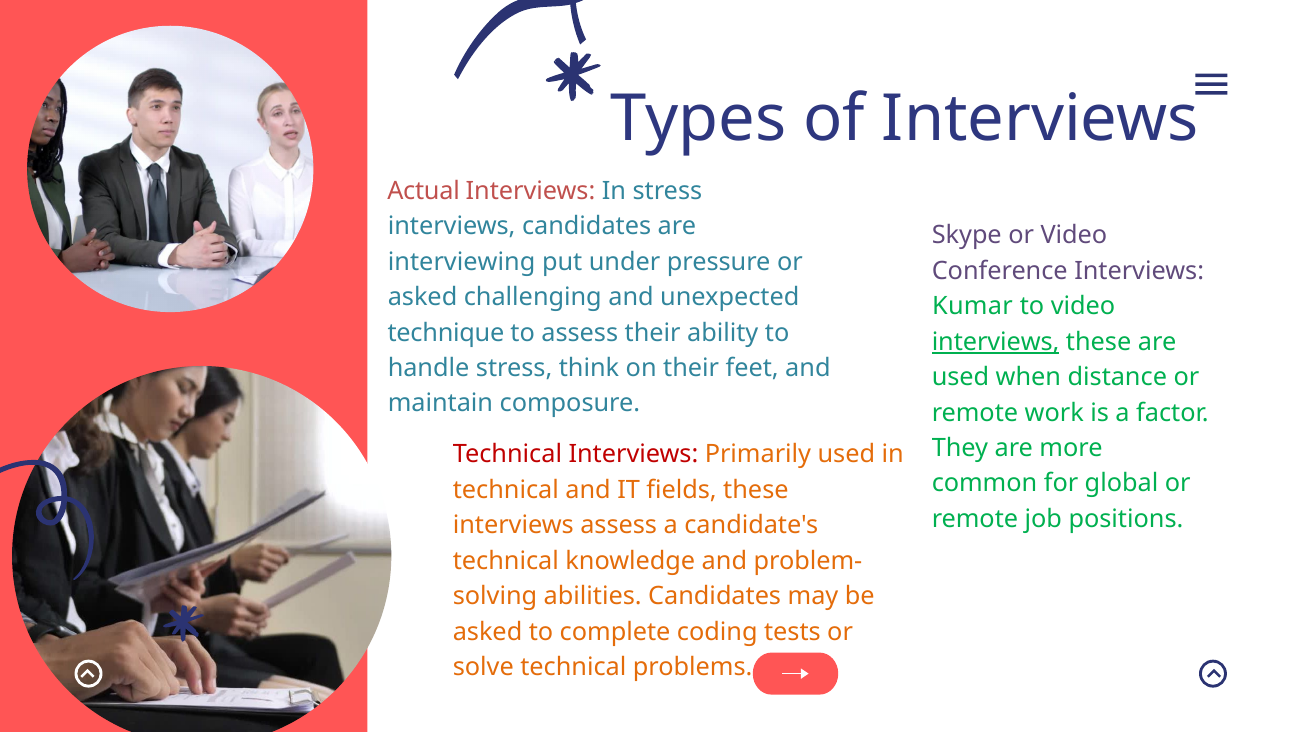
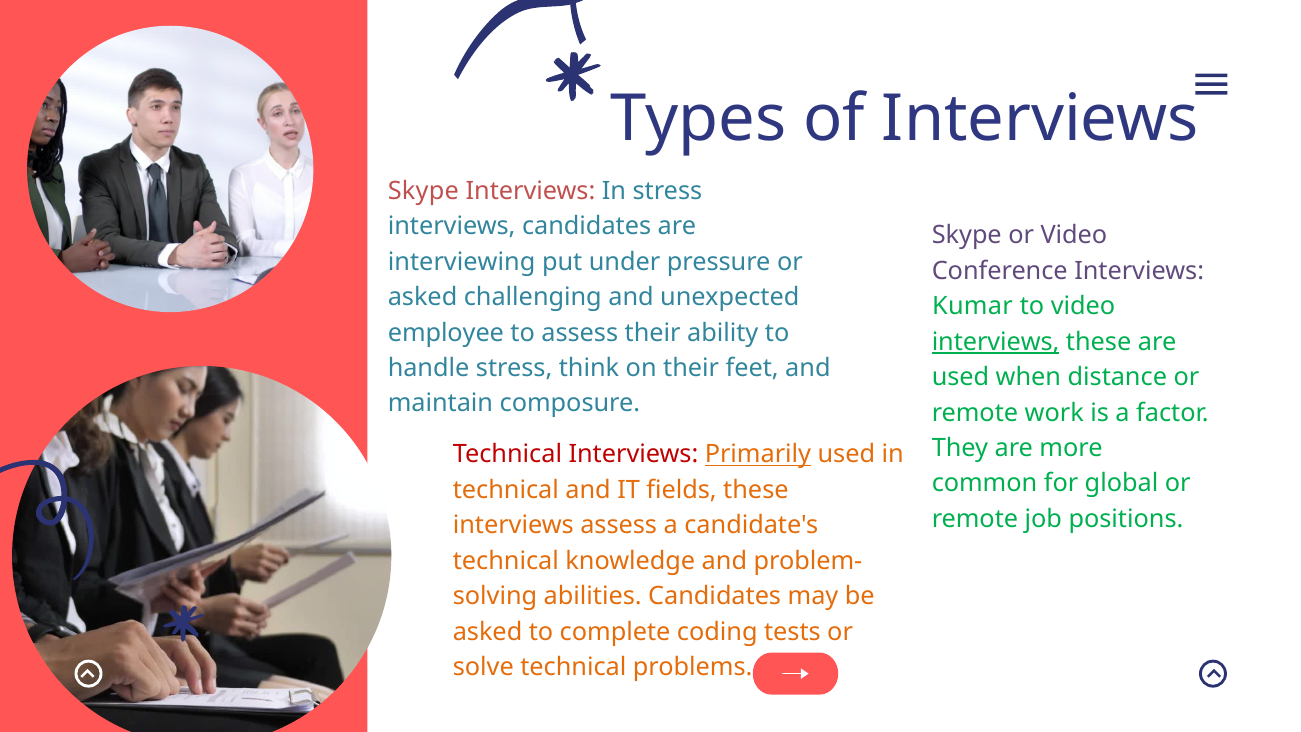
Actual at (424, 191): Actual -> Skype
technique: technique -> employee
Primarily underline: none -> present
